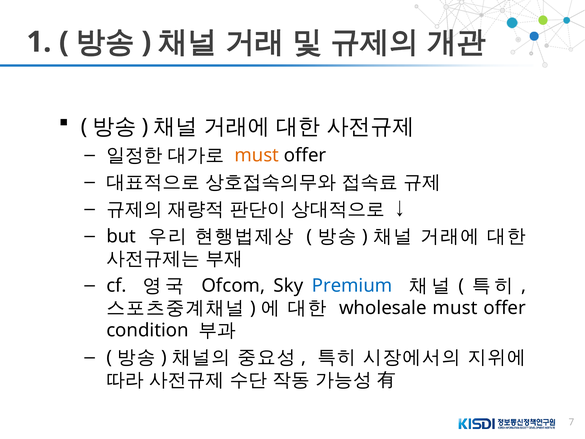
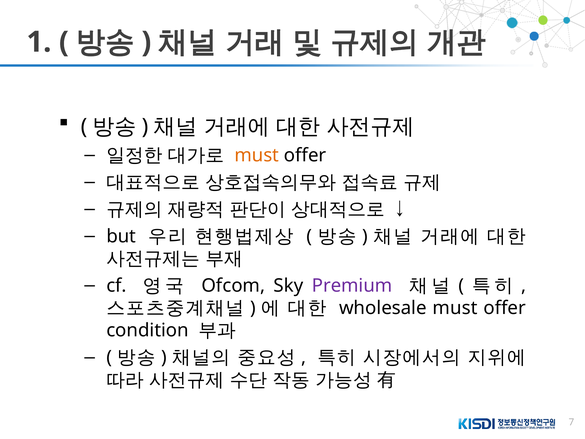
Premium colour: blue -> purple
